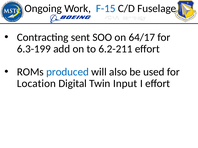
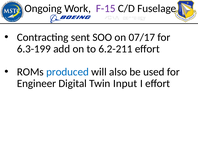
F-15 colour: blue -> purple
64/17: 64/17 -> 07/17
Location: Location -> Engineer
